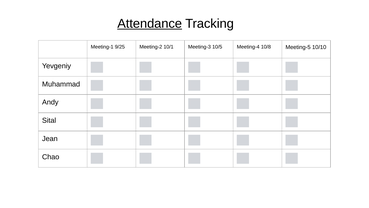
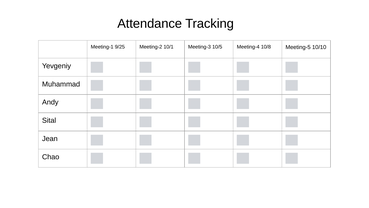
Attendance underline: present -> none
